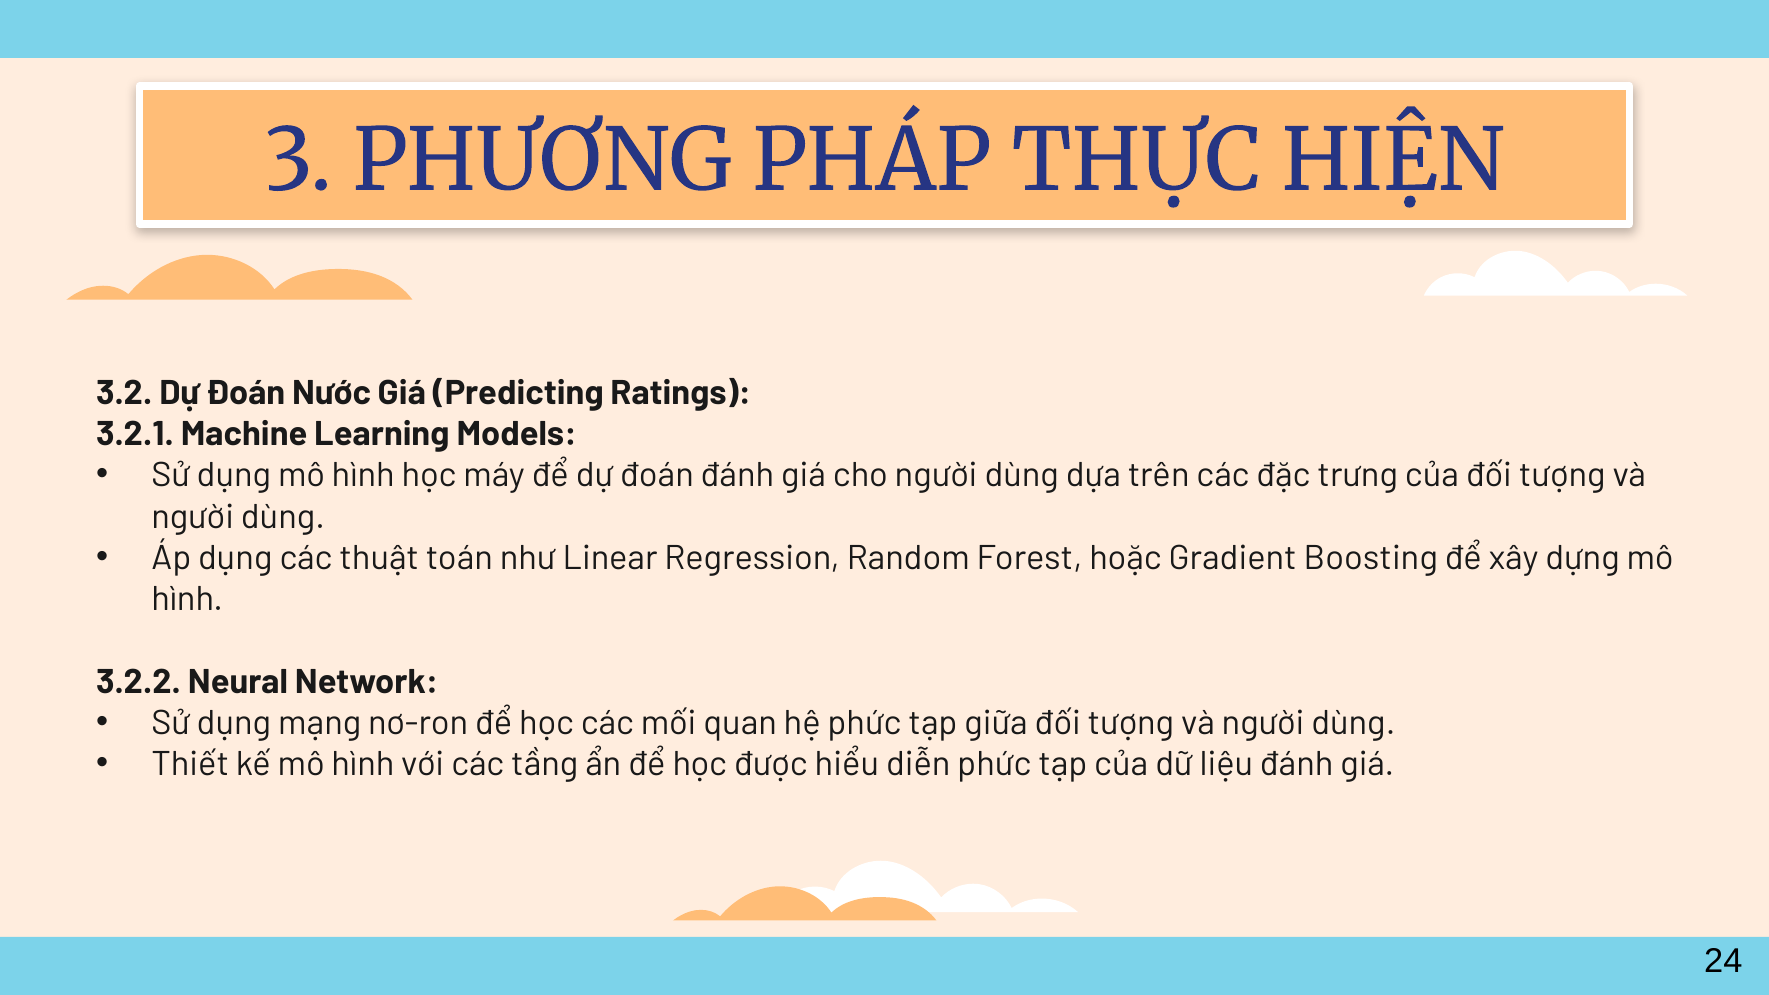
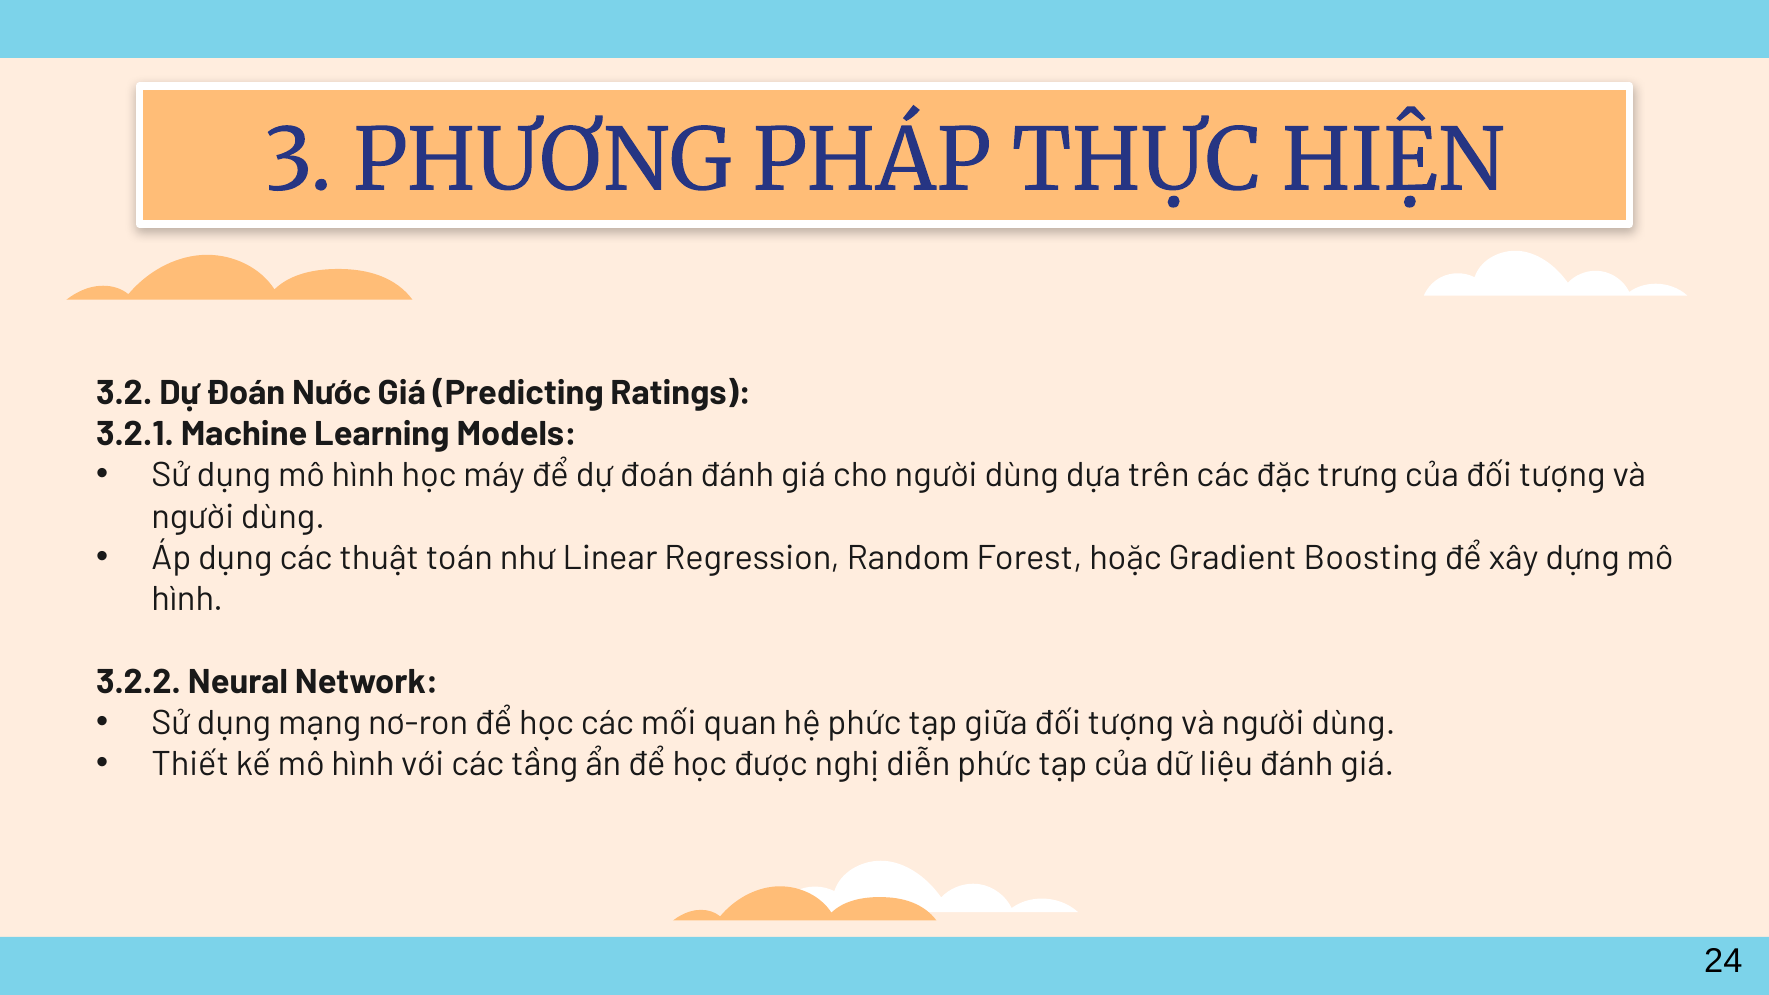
hiểu: hiểu -> nghị
